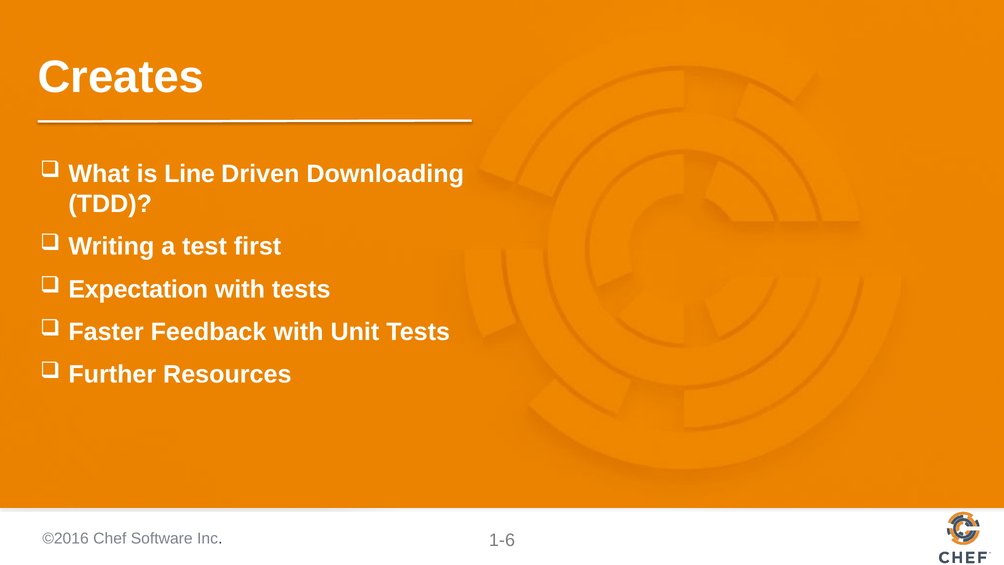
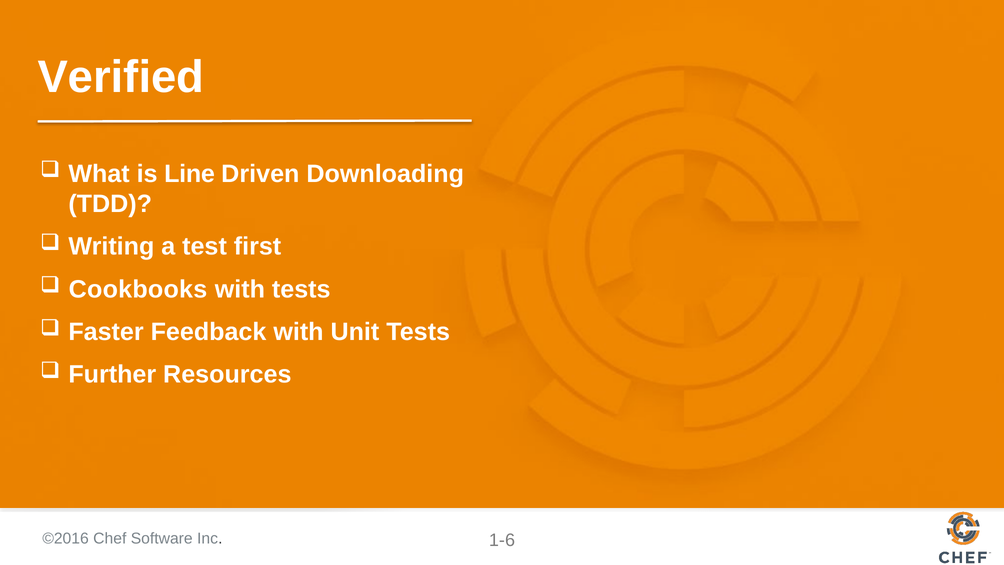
Creates: Creates -> Verified
Expectation: Expectation -> Cookbooks
